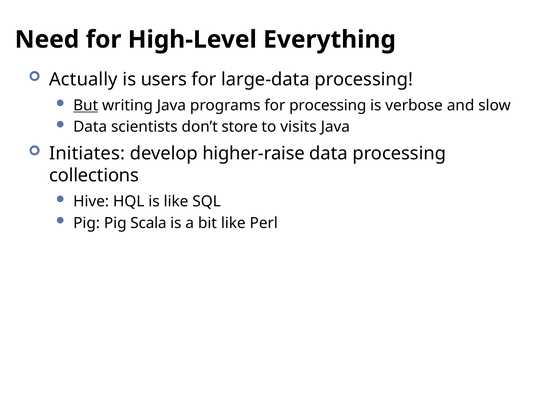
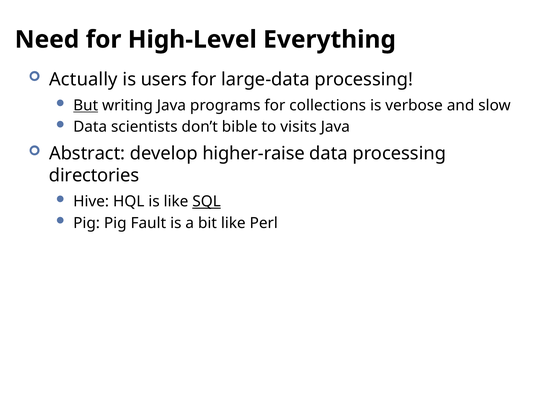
for processing: processing -> collections
store: store -> bible
Initiates: Initiates -> Abstract
collections: collections -> directories
SQL underline: none -> present
Scala: Scala -> Fault
